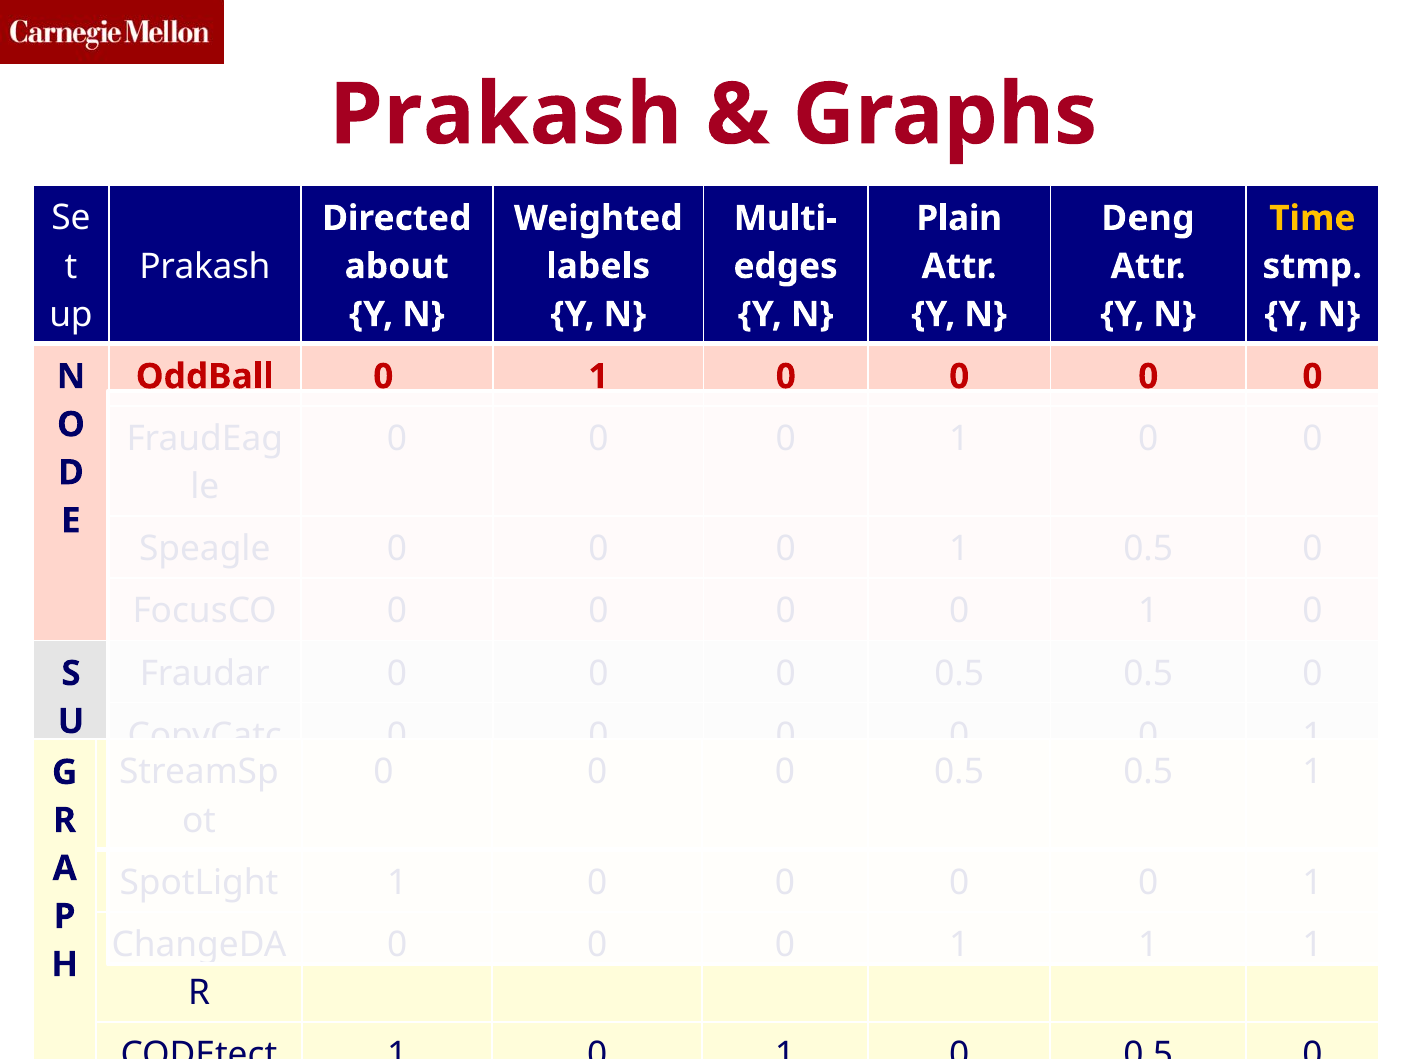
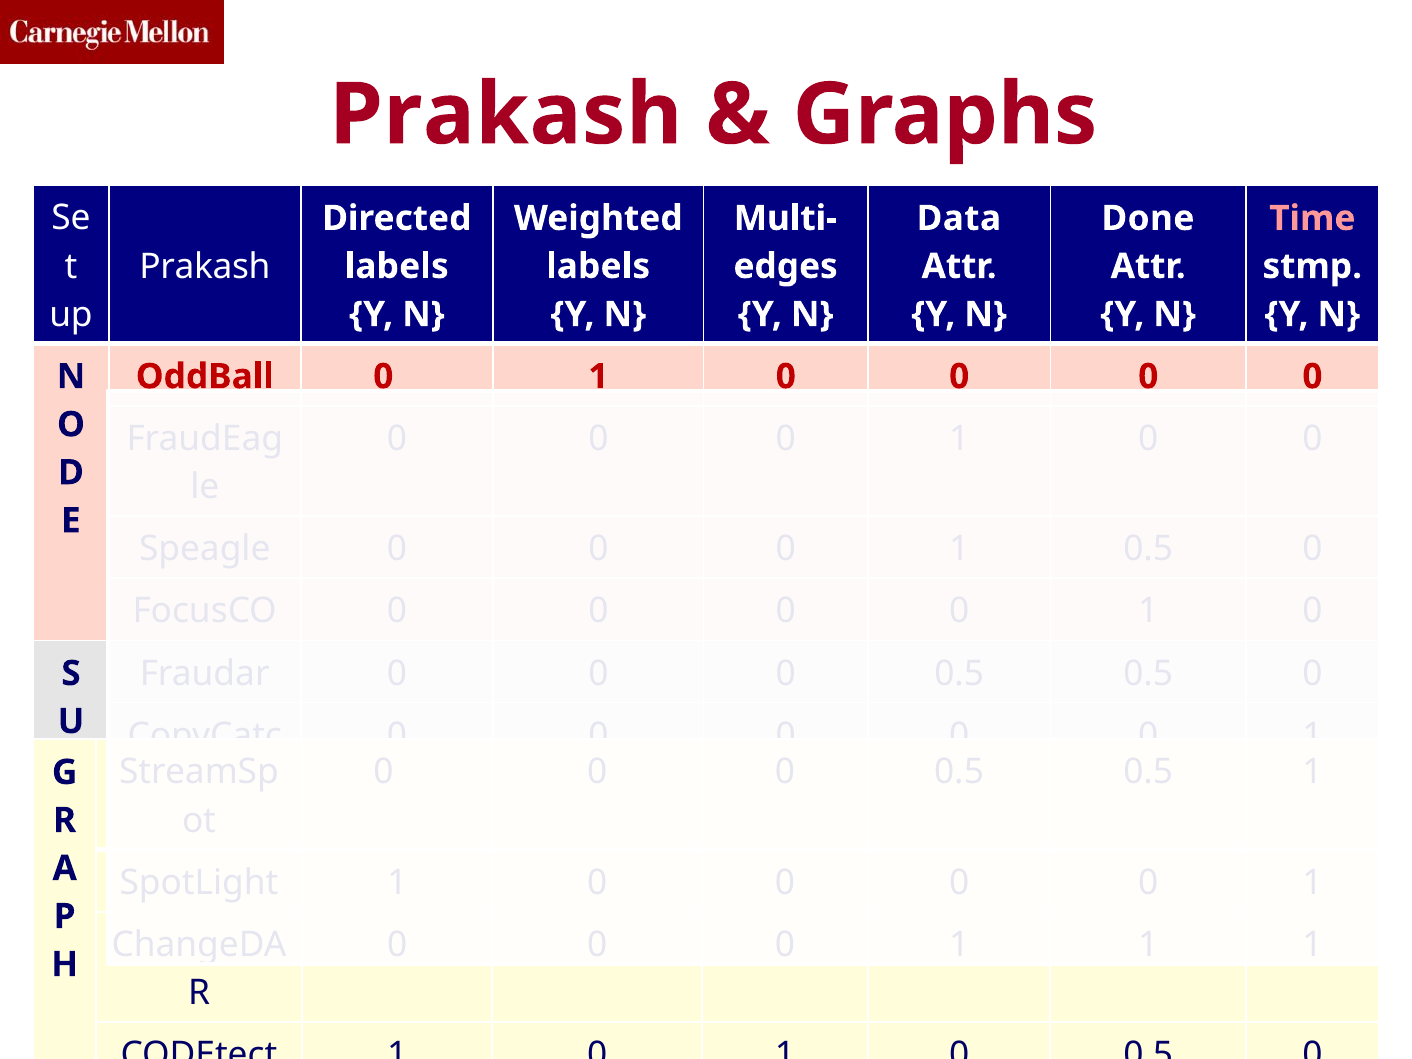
Plain: Plain -> Data
Deng: Deng -> Done
Time colour: yellow -> pink
about at (397, 266): about -> labels
